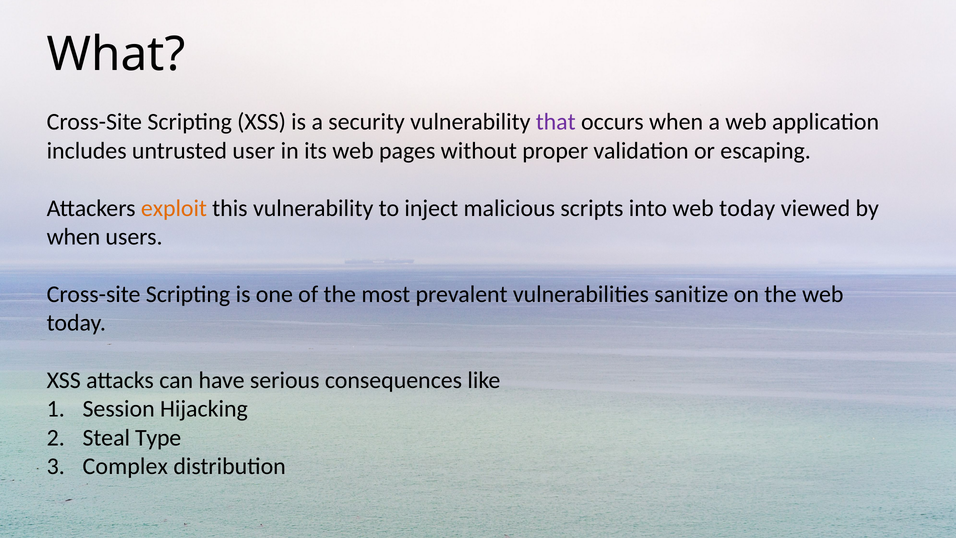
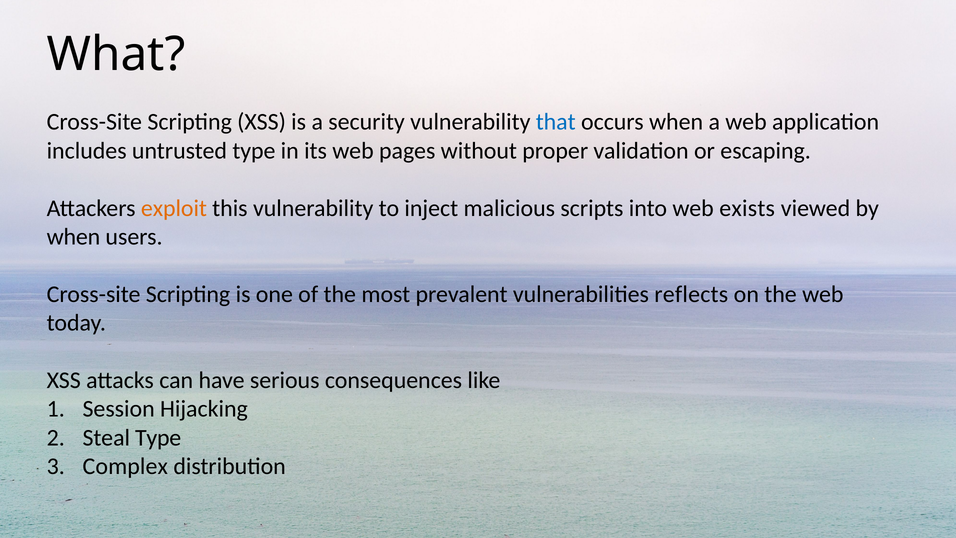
that colour: purple -> blue
untrusted user: user -> type
into web today: today -> exists
sanitize: sanitize -> reflects
